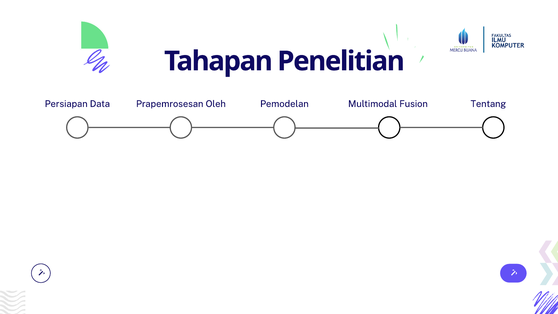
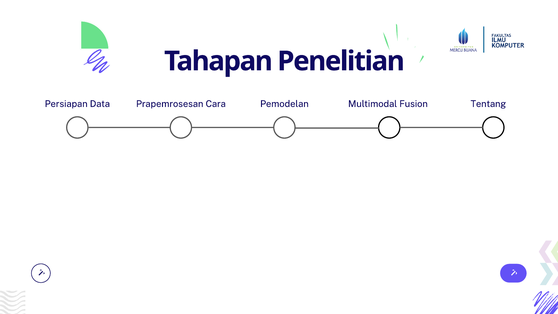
Oleh: Oleh -> Cara
